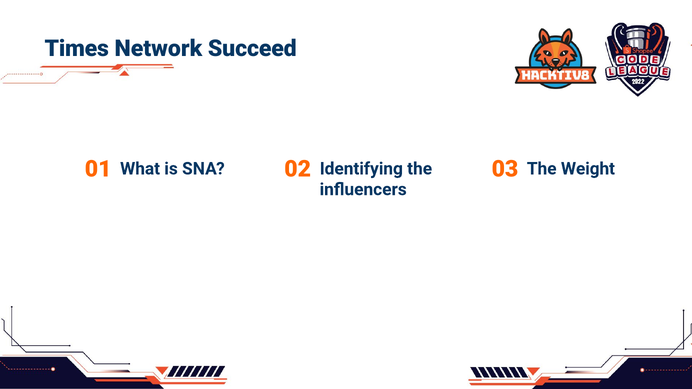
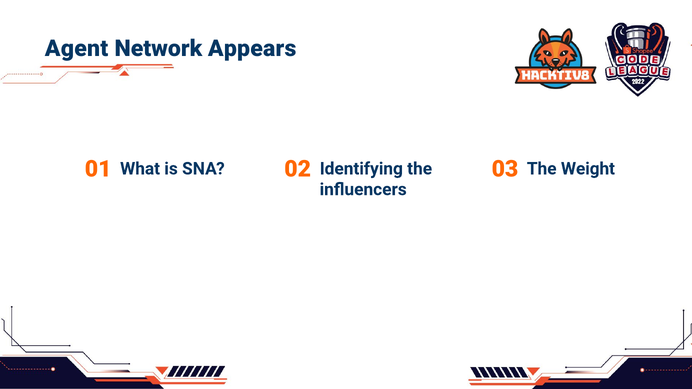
Times: Times -> Agent
Succeed: Succeed -> Appears
